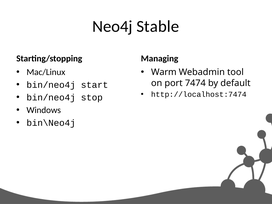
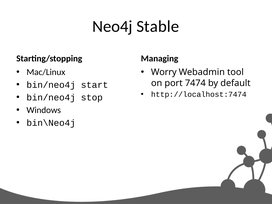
Warm: Warm -> Worry
